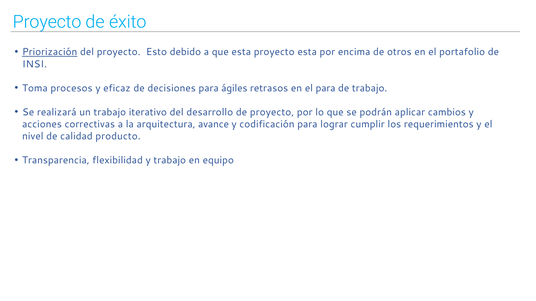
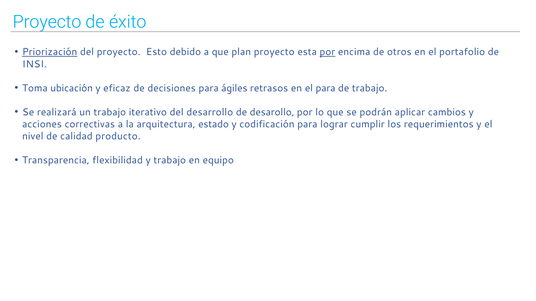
que esta: esta -> plan
por at (327, 52) underline: none -> present
procesos: procesos -> ubicación
de proyecto: proyecto -> desarollo
avance: avance -> estado
